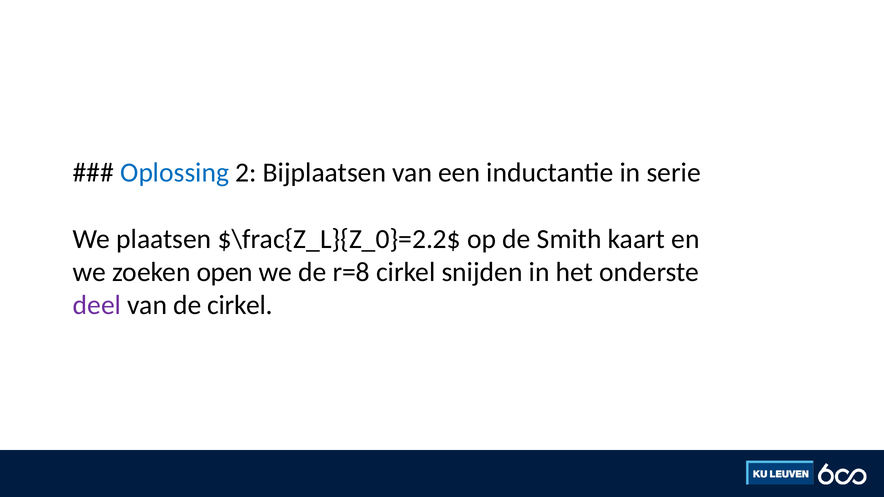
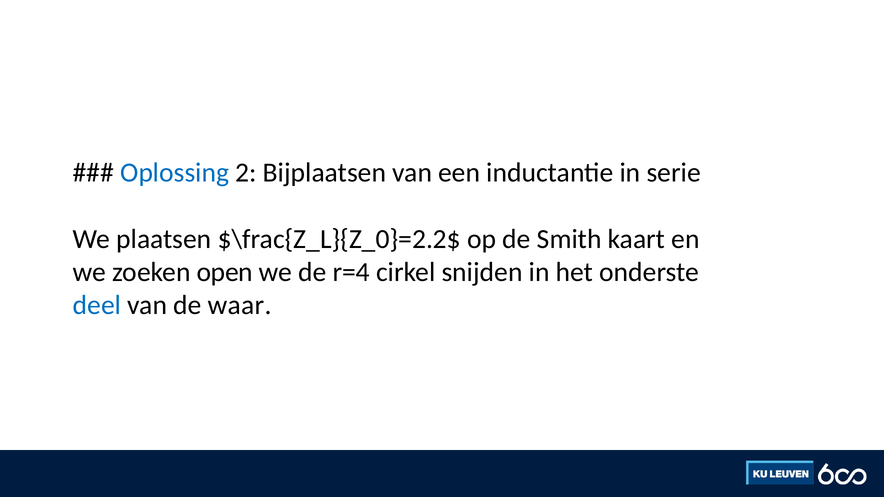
r=8: r=8 -> r=4
deel colour: purple -> blue
de cirkel: cirkel -> waar
